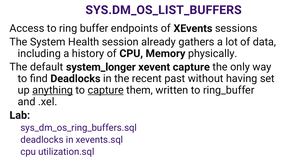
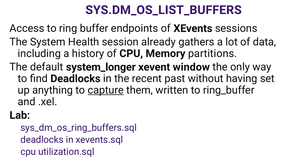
physically: physically -> partitions
xevent capture: capture -> window
anything underline: present -> none
